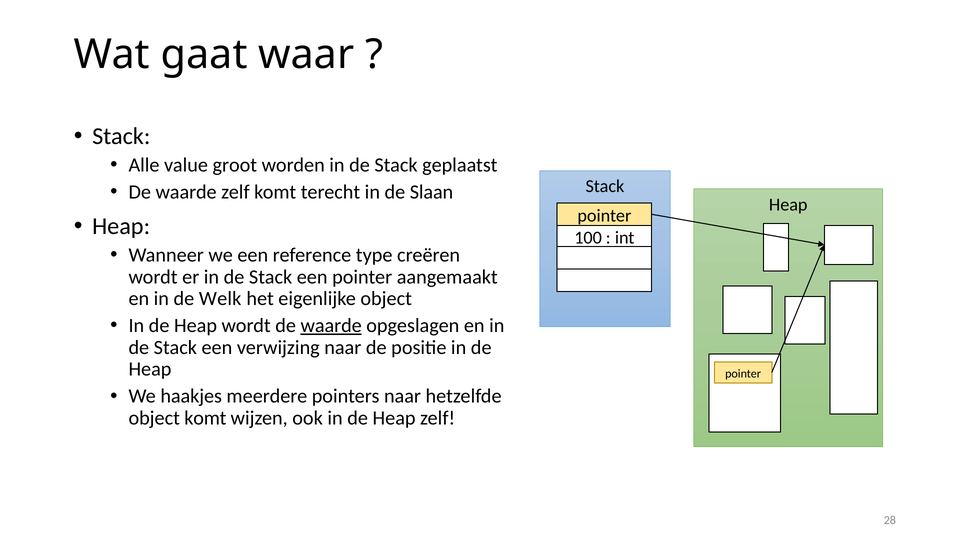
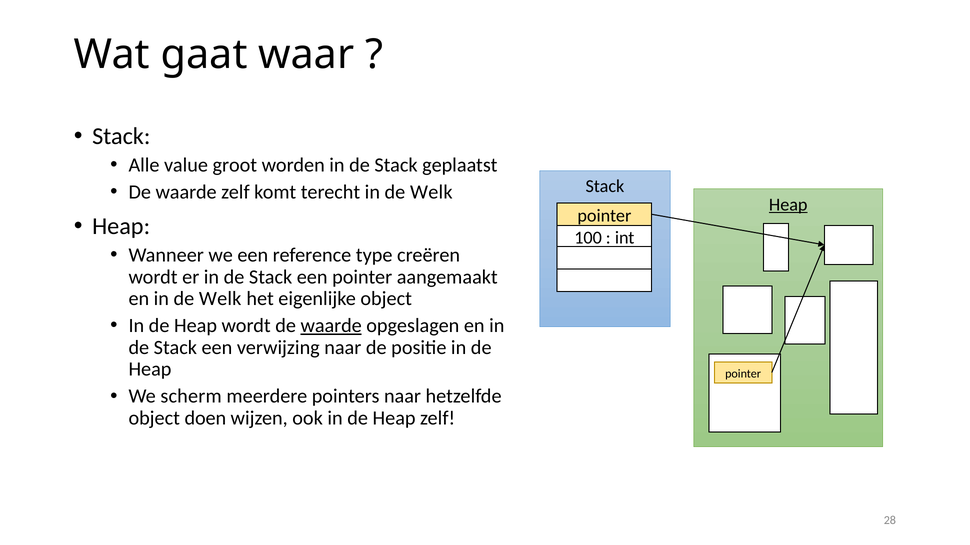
terecht in de Slaan: Slaan -> Welk
Heap at (788, 205) underline: none -> present
haakjes: haakjes -> scherm
object komt: komt -> doen
